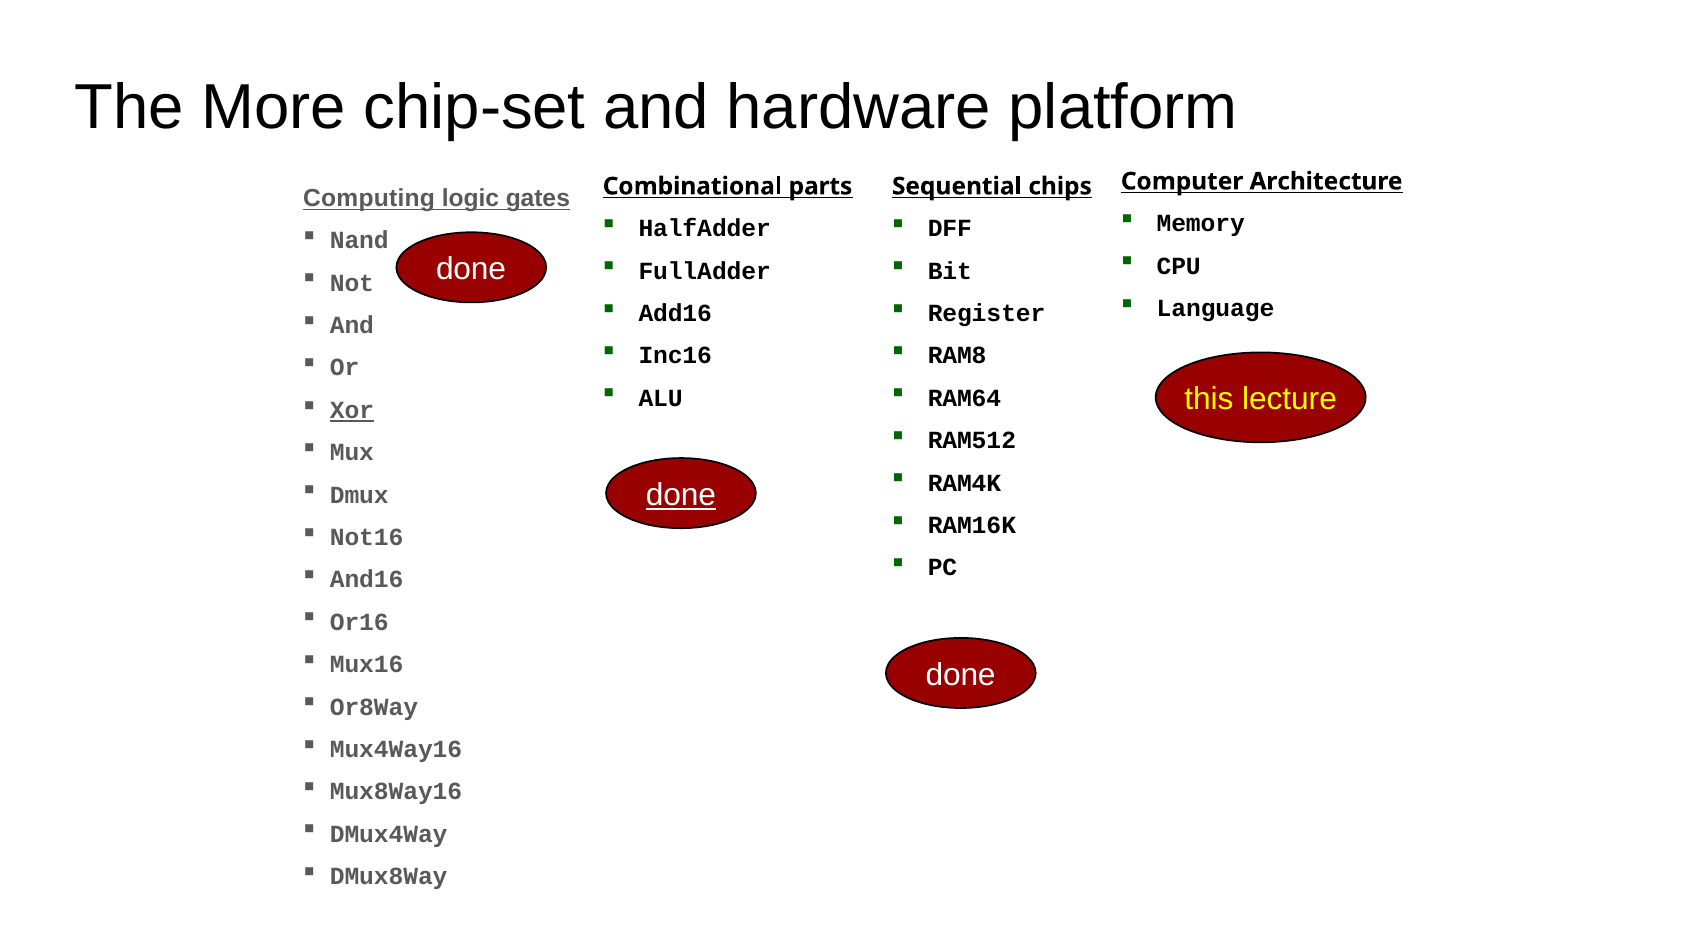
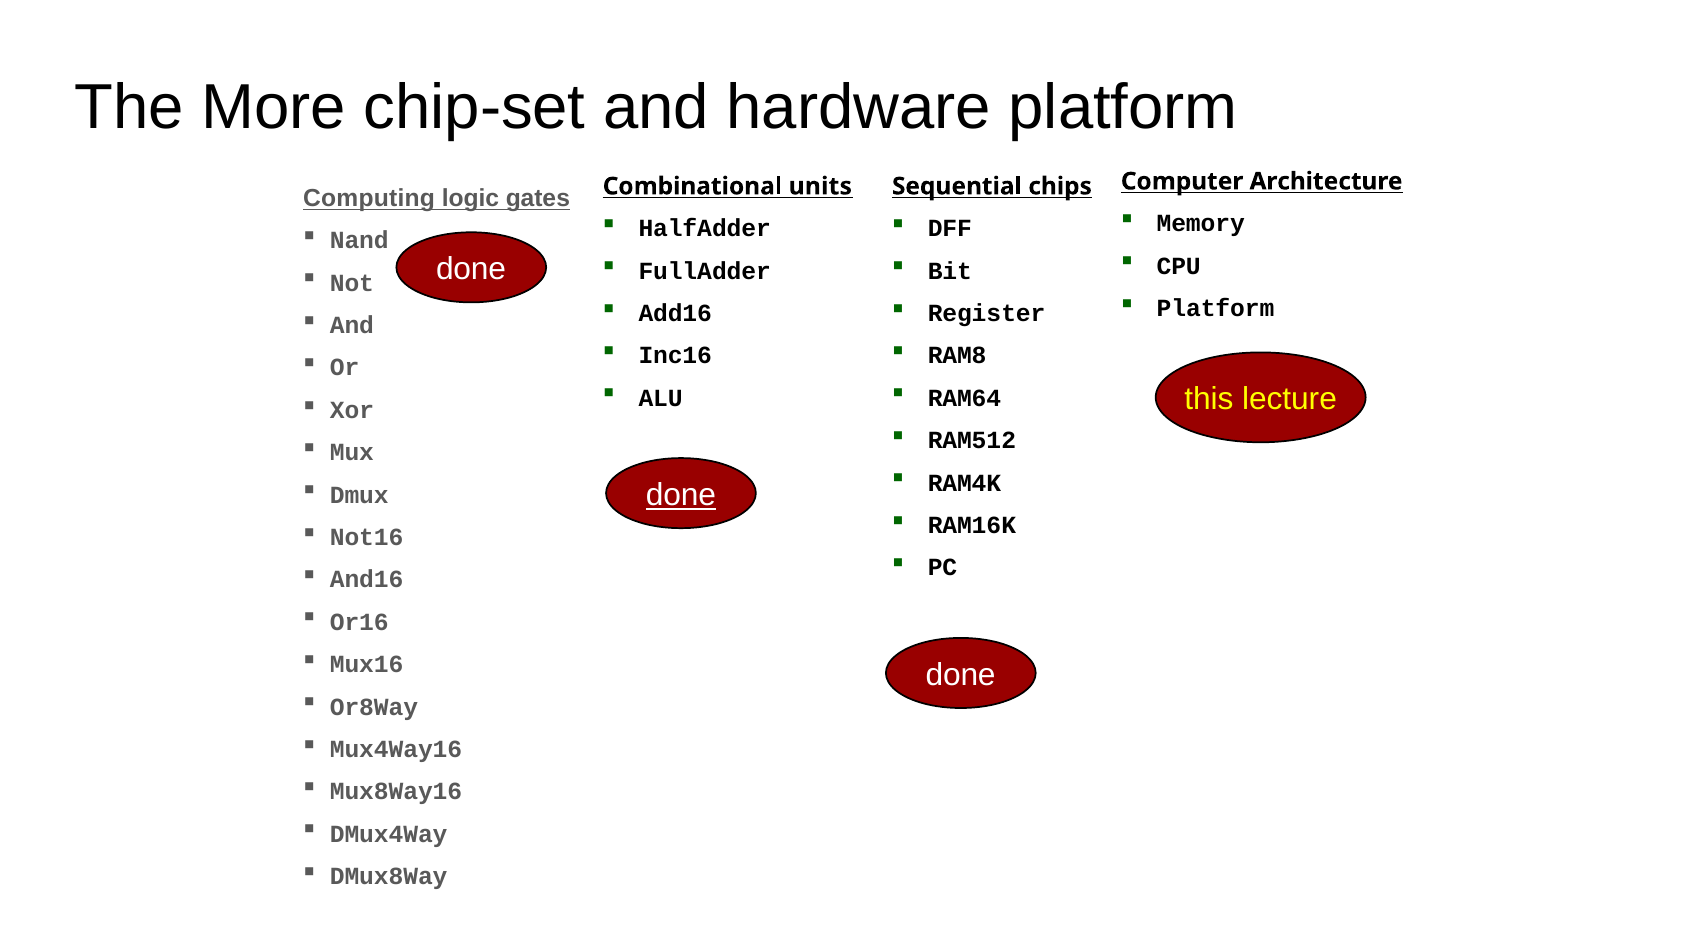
parts: parts -> units
Language at (1216, 308): Language -> Platform
Xor underline: present -> none
